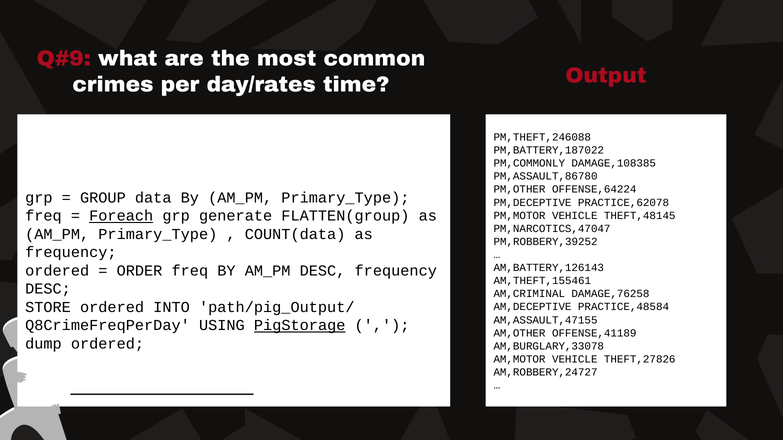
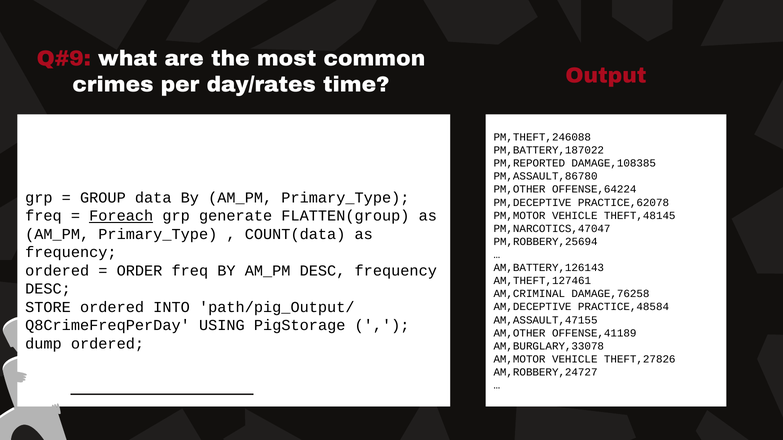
PM,COMMONLY: PM,COMMONLY -> PM,REPORTED
PM,ROBBERY,39252: PM,ROBBERY,39252 -> PM,ROBBERY,25694
AM,THEFT,155461: AM,THEFT,155461 -> AM,THEFT,127461
PigStorage underline: present -> none
